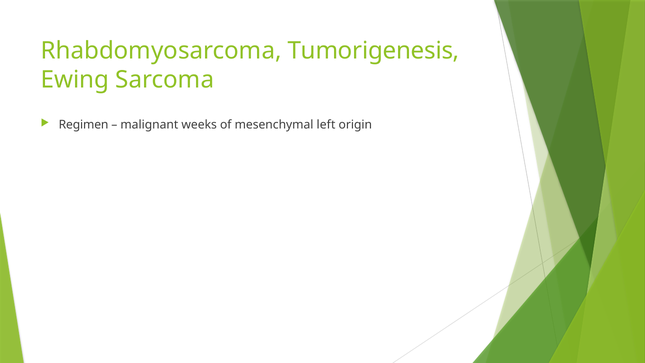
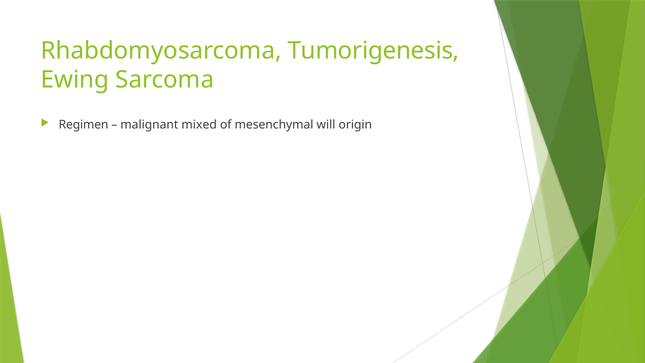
weeks: weeks -> mixed
left: left -> will
